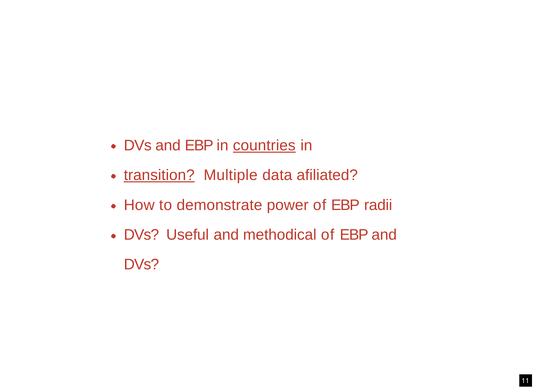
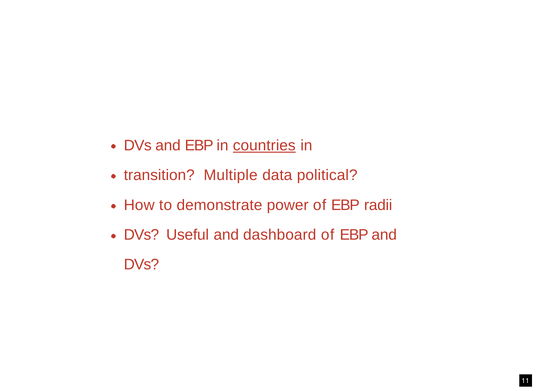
transition underline: present -> none
afiliated: afiliated -> political
methodical: methodical -> dashboard
